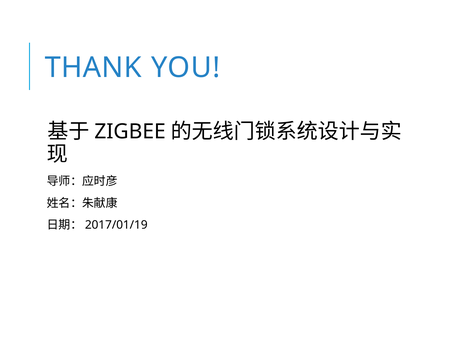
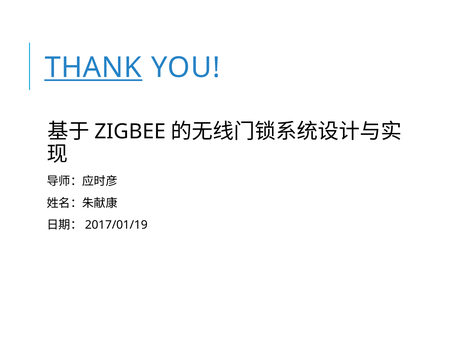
THANK underline: none -> present
